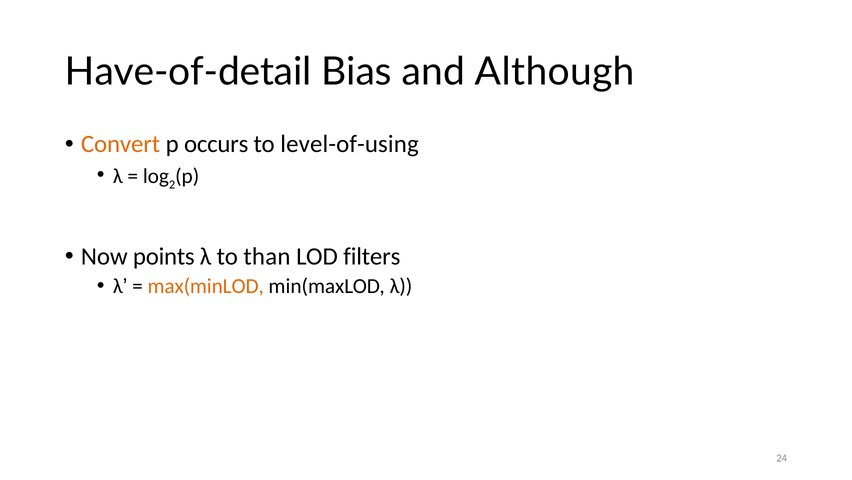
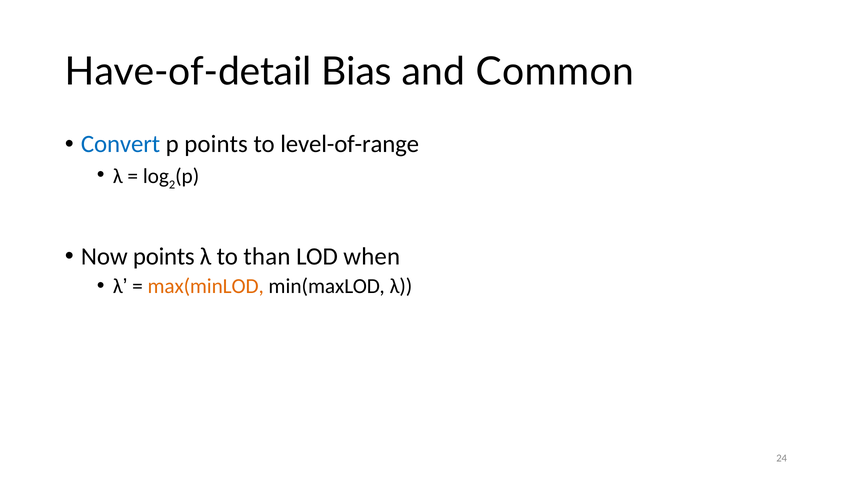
Although: Although -> Common
Convert colour: orange -> blue
p occurs: occurs -> points
level-of-using: level-of-using -> level-of-range
filters: filters -> when
